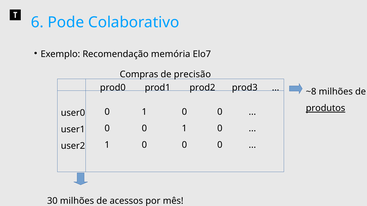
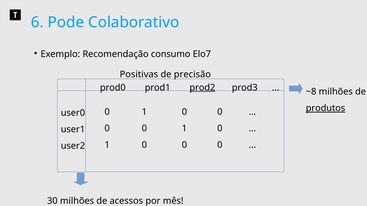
memória: memória -> consumo
Compras: Compras -> Positivas
prod2 underline: none -> present
